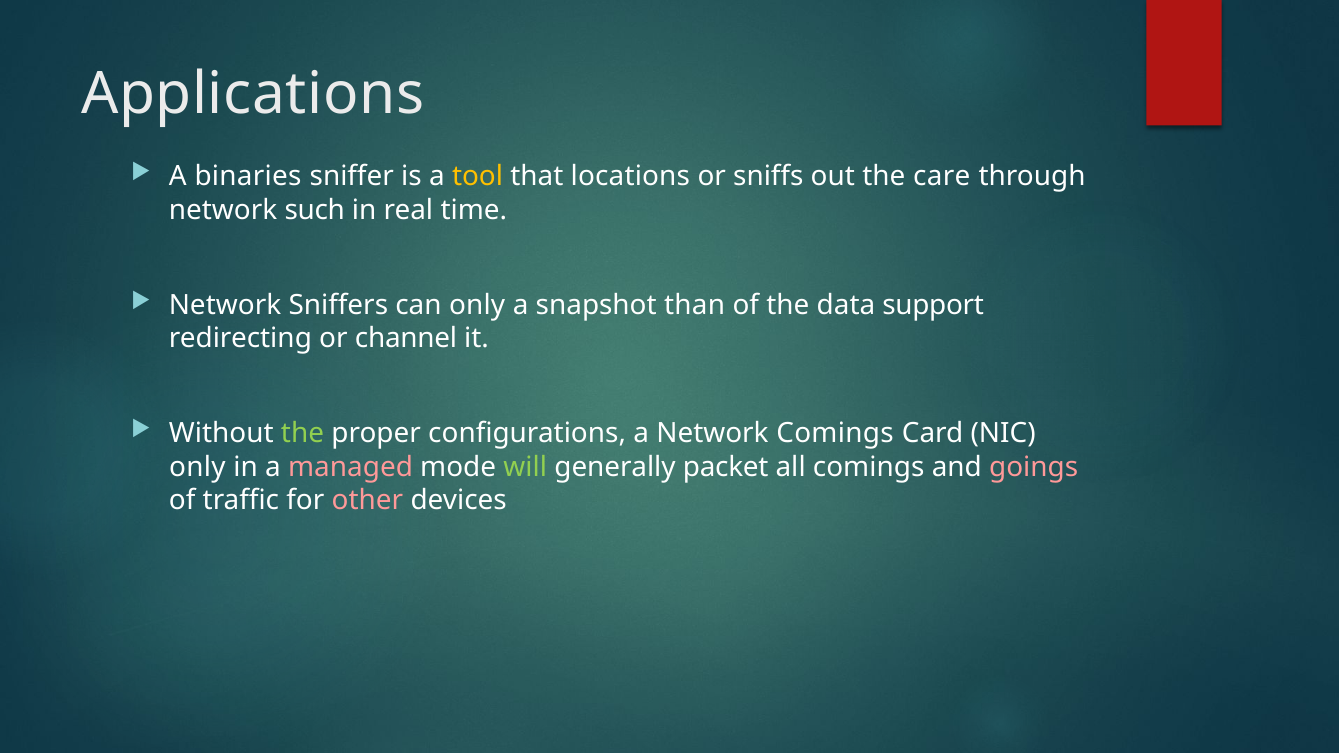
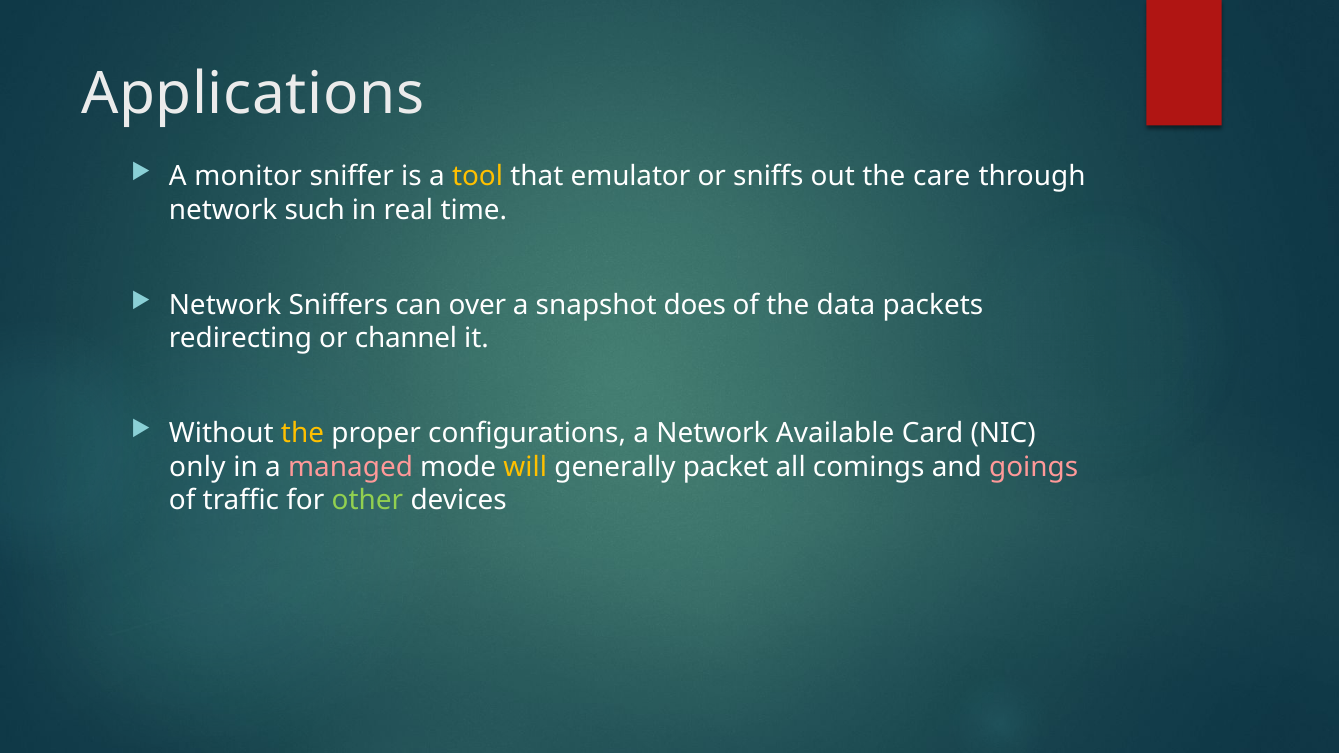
binaries: binaries -> monitor
locations: locations -> emulator
can only: only -> over
than: than -> does
support: support -> packets
the at (302, 433) colour: light green -> yellow
Network Comings: Comings -> Available
will colour: light green -> yellow
other colour: pink -> light green
